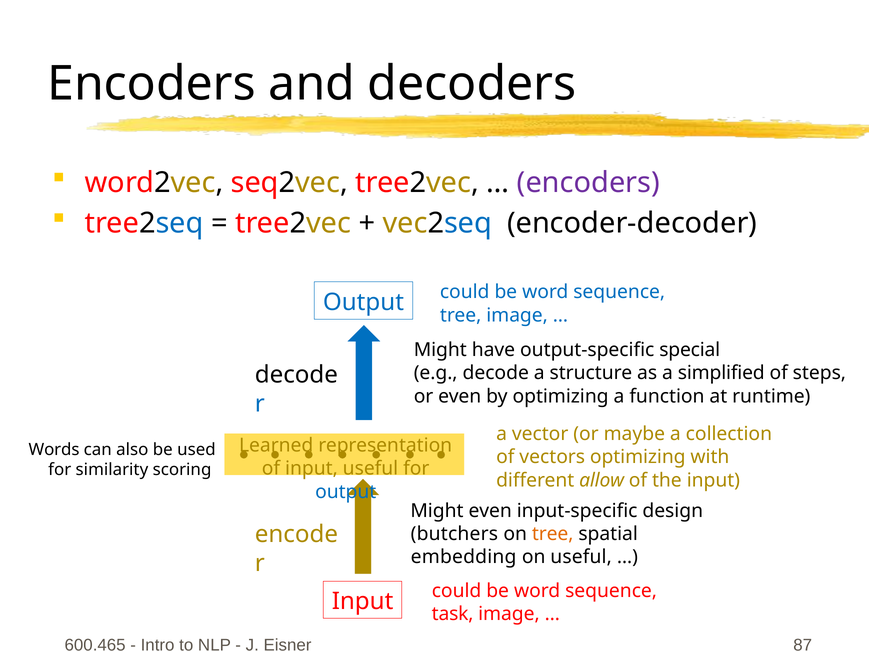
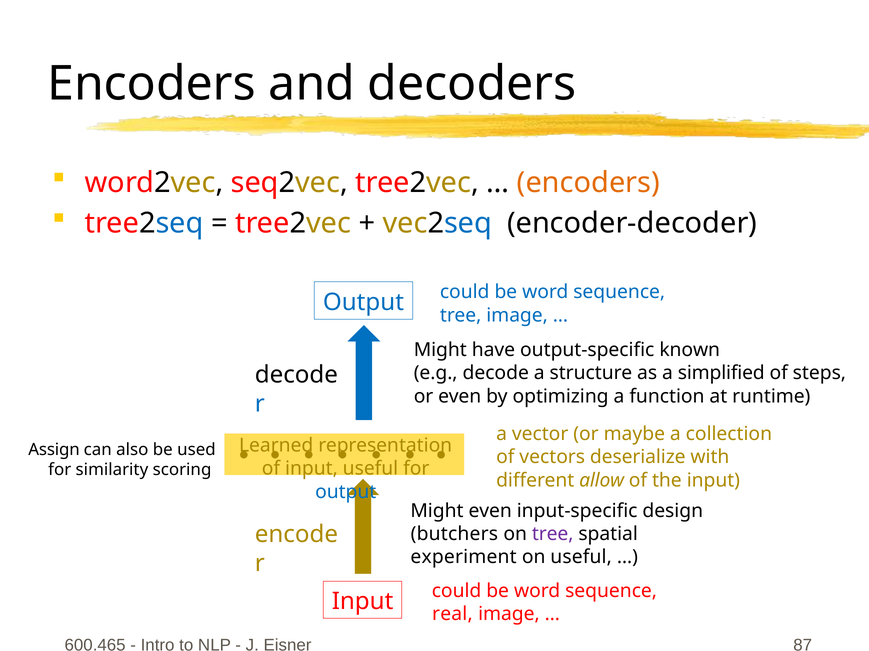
encoders at (588, 183) colour: purple -> orange
special: special -> known
Words: Words -> Assign
vectors optimizing: optimizing -> deserialize
tree at (553, 535) colour: orange -> purple
embedding: embedding -> experiment
task: task -> real
